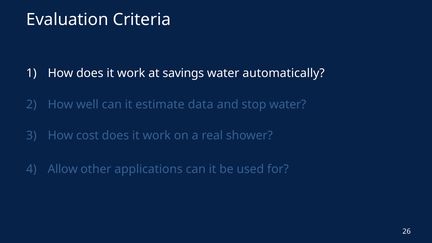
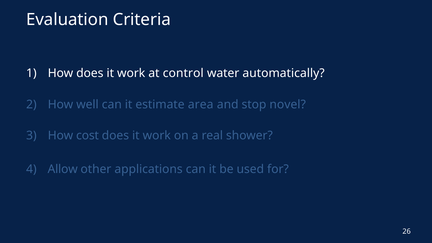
savings: savings -> control
data: data -> area
stop water: water -> novel
